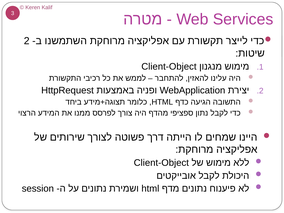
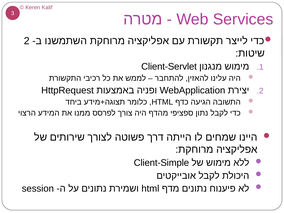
Client-Object at (169, 67): Client-Object -> Client-Servlet
Client-Object at (161, 163): Client-Object -> Client-Simple
